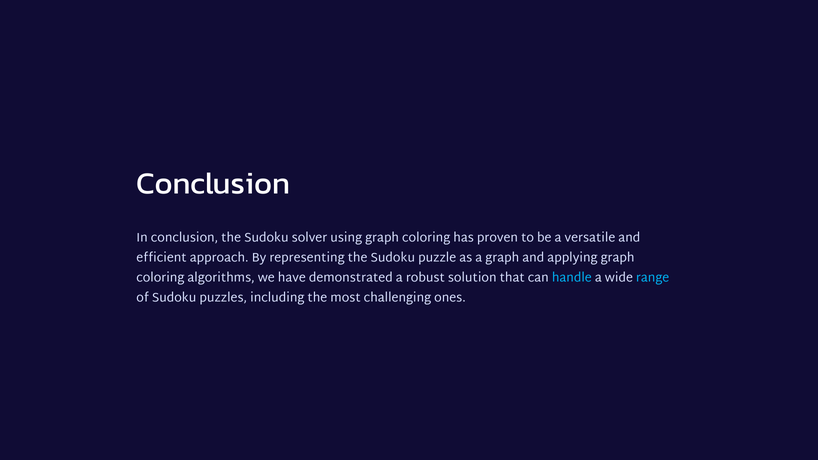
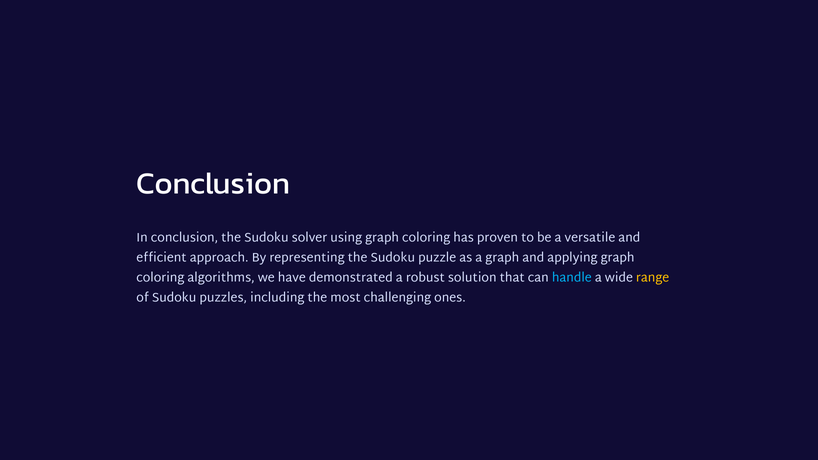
range colour: light blue -> yellow
